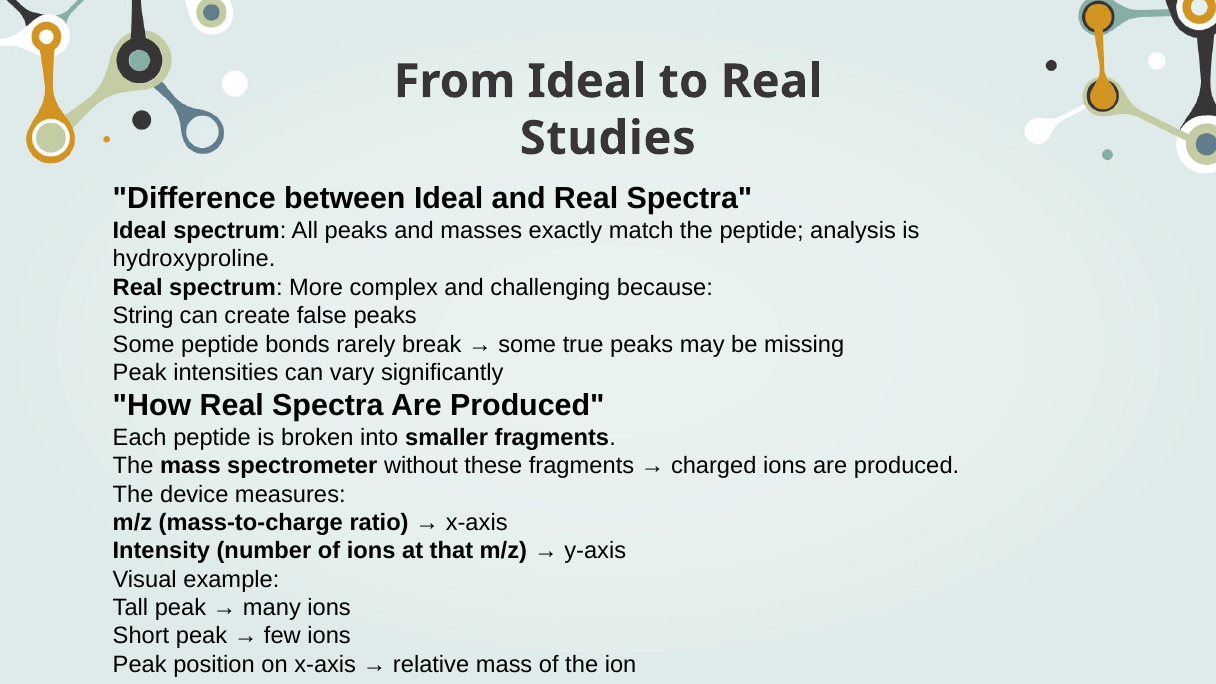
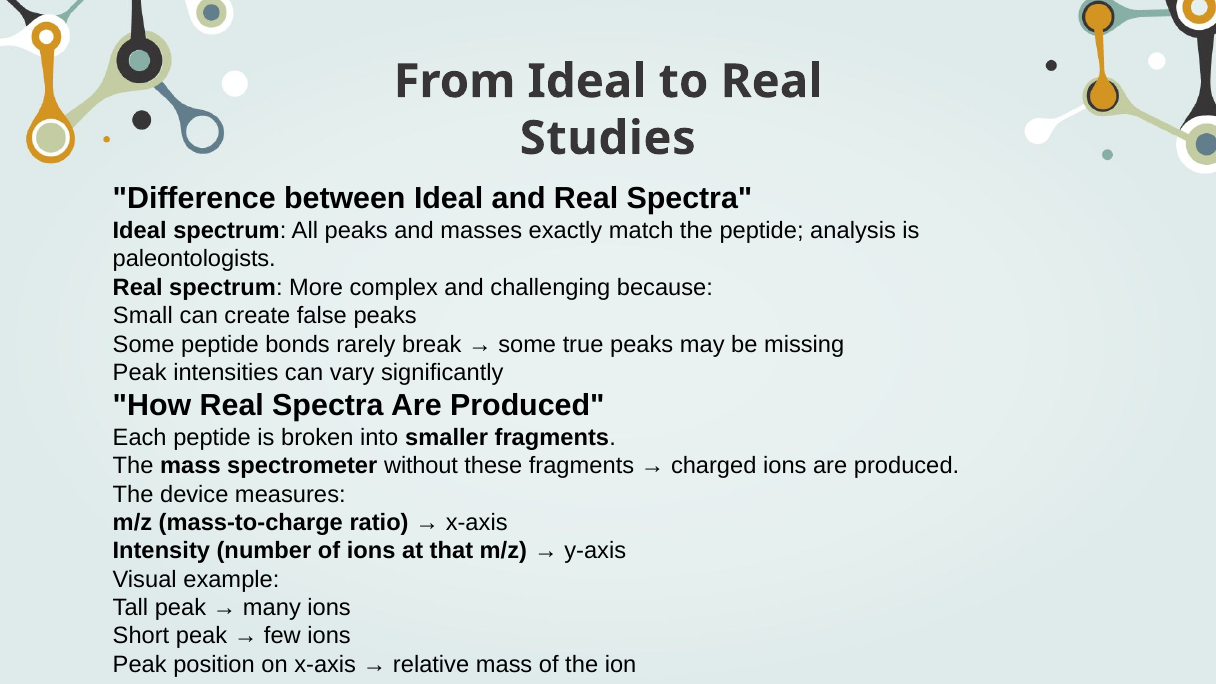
hydroxyproline: hydroxyproline -> paleontologists
String: String -> Small
